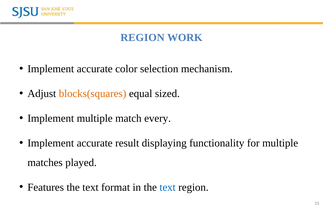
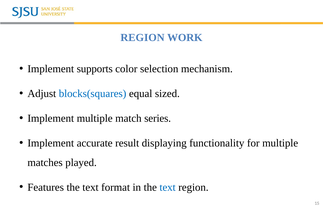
accurate at (95, 69): accurate -> supports
blocks(squares colour: orange -> blue
every: every -> series
